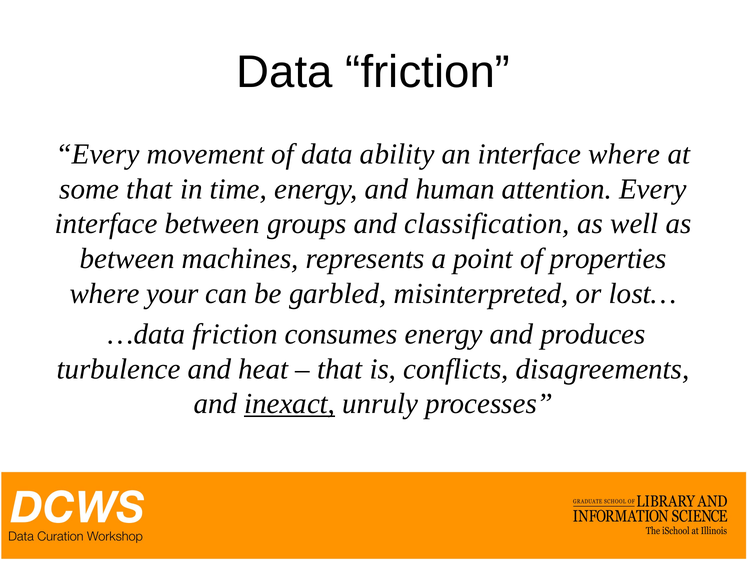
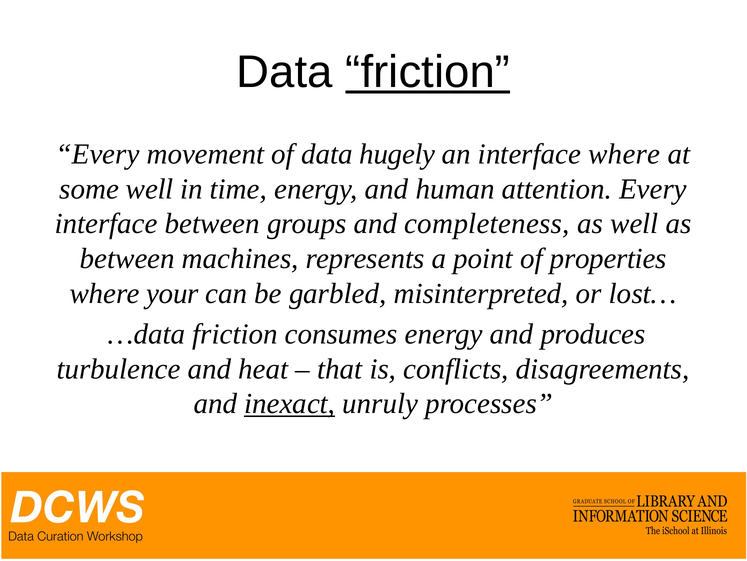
friction at (428, 72) underline: none -> present
ability: ability -> hugely
some that: that -> well
classification: classification -> completeness
